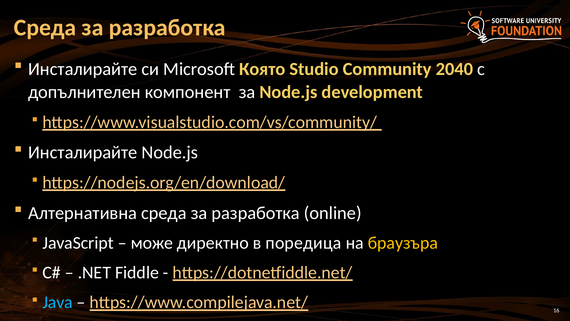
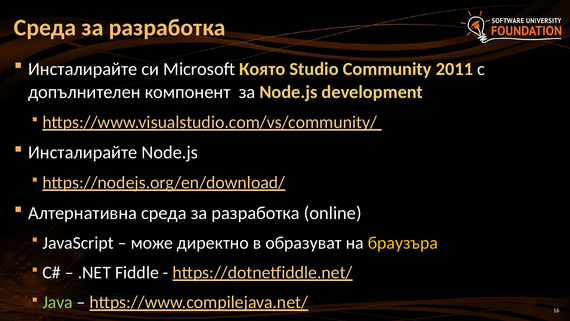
2040: 2040 -> 2011
поредица: поредица -> образуват
Java colour: light blue -> light green
